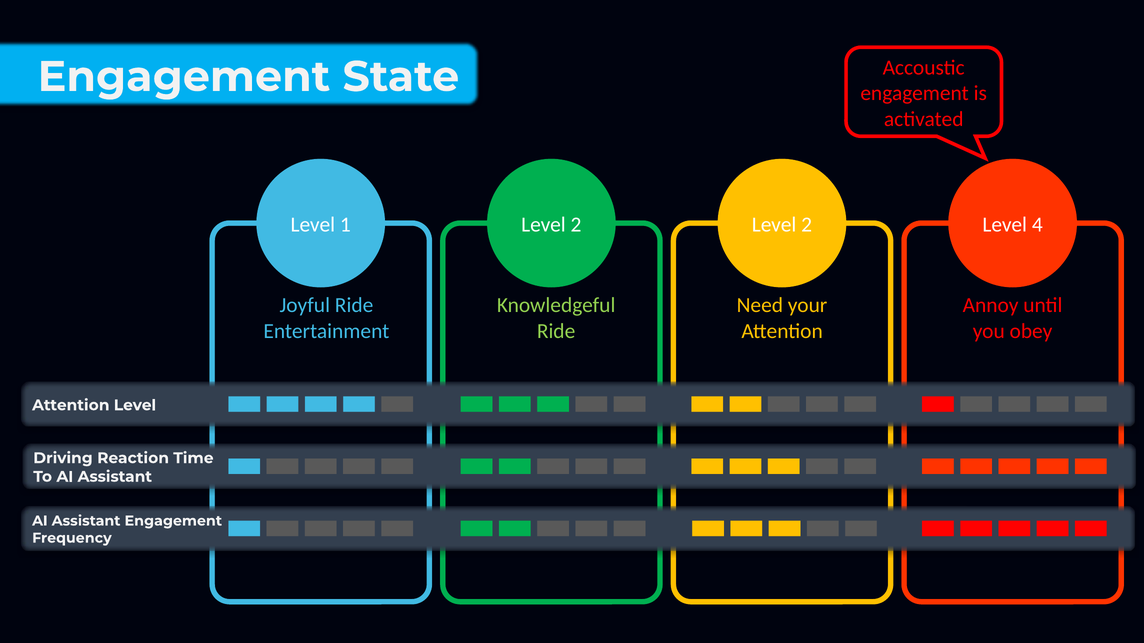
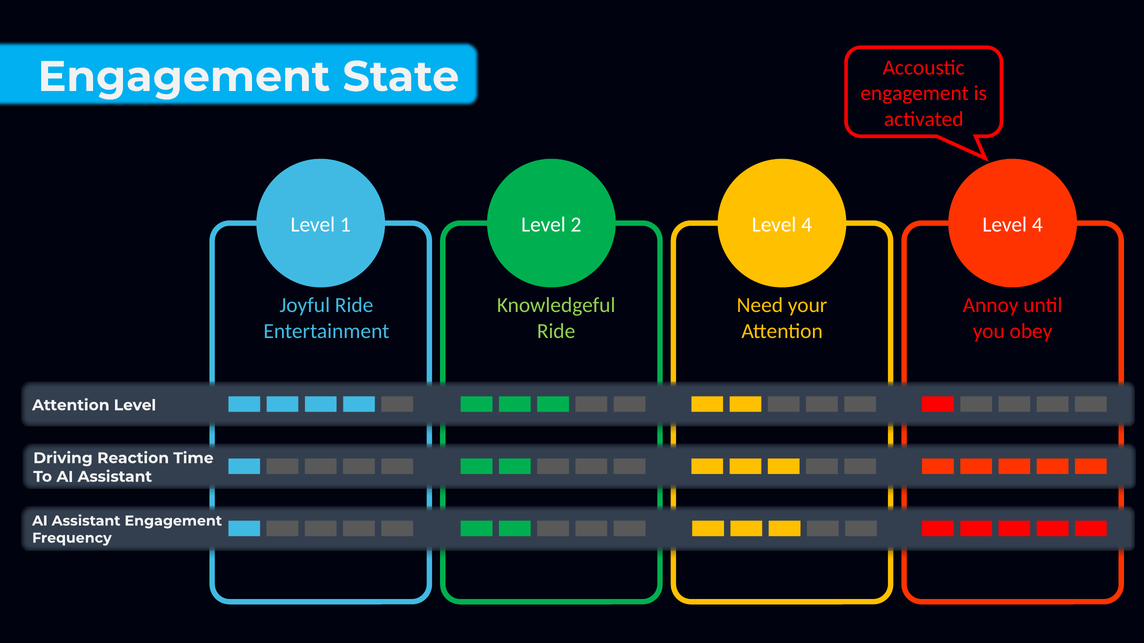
2 Level 2: 2 -> 4
